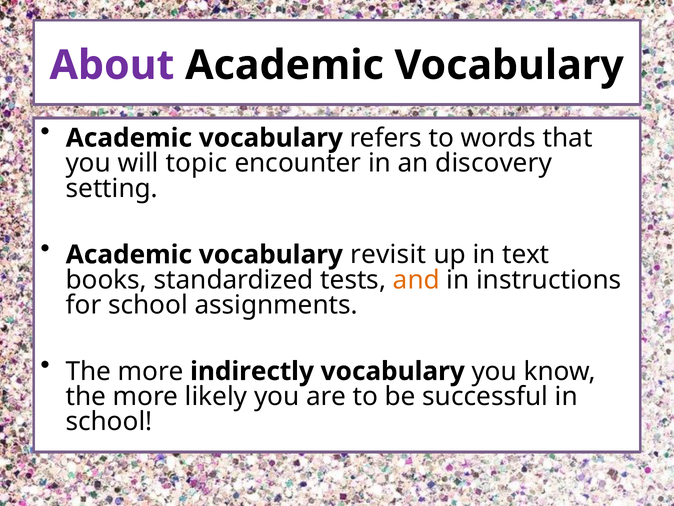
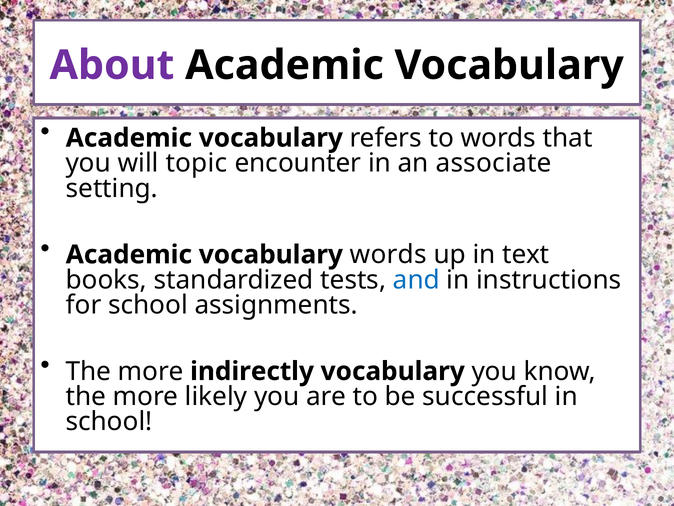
discovery: discovery -> associate
vocabulary revisit: revisit -> words
and colour: orange -> blue
